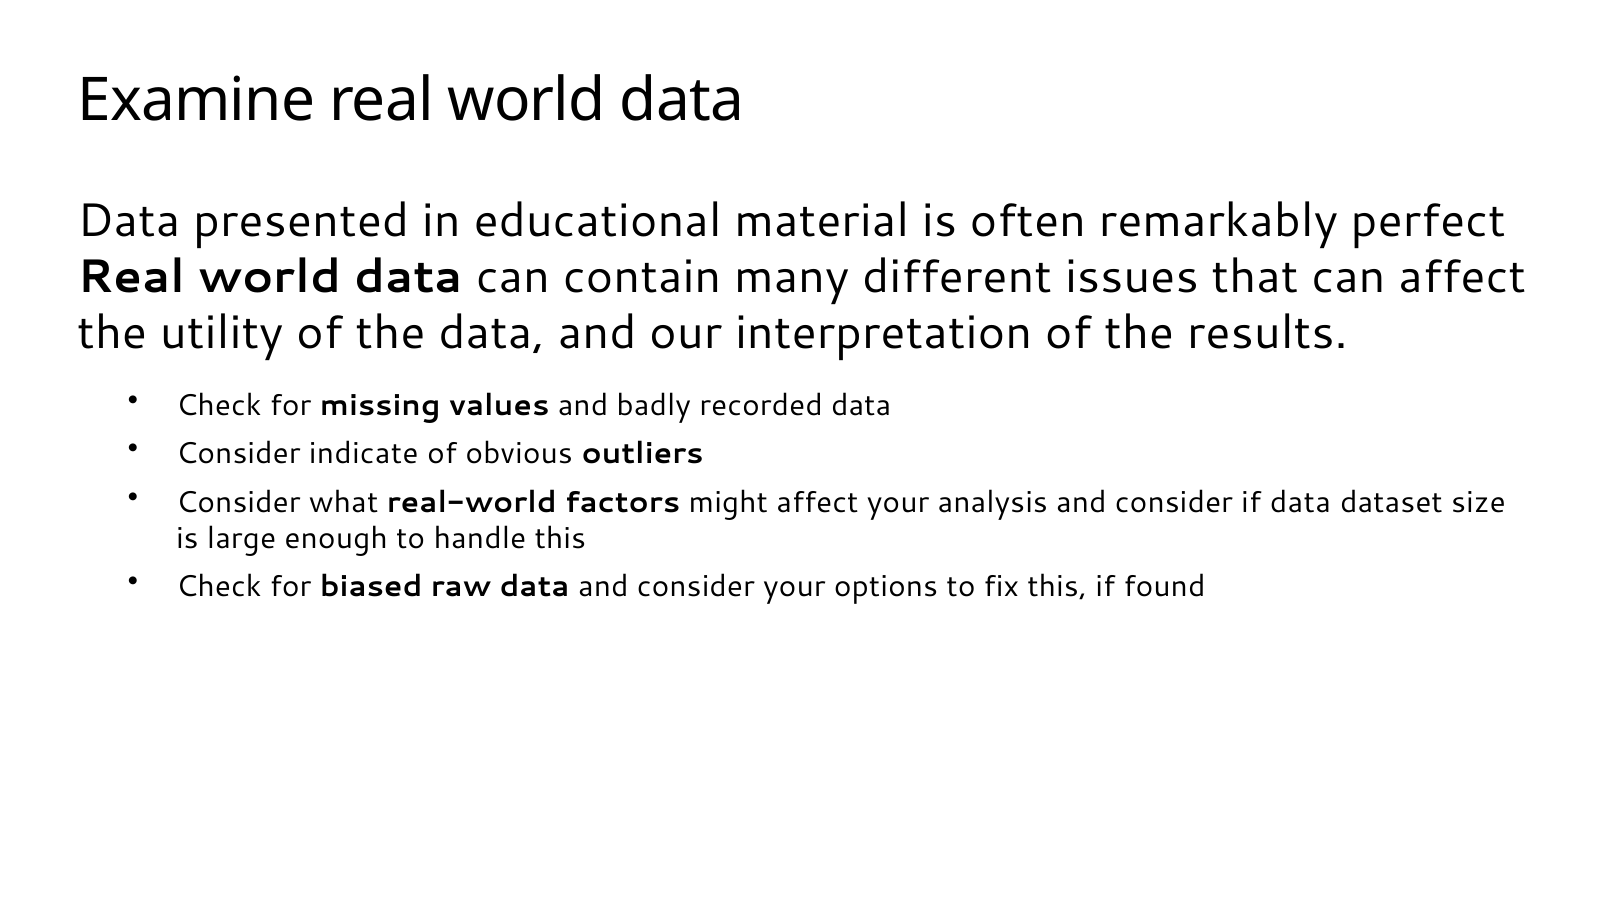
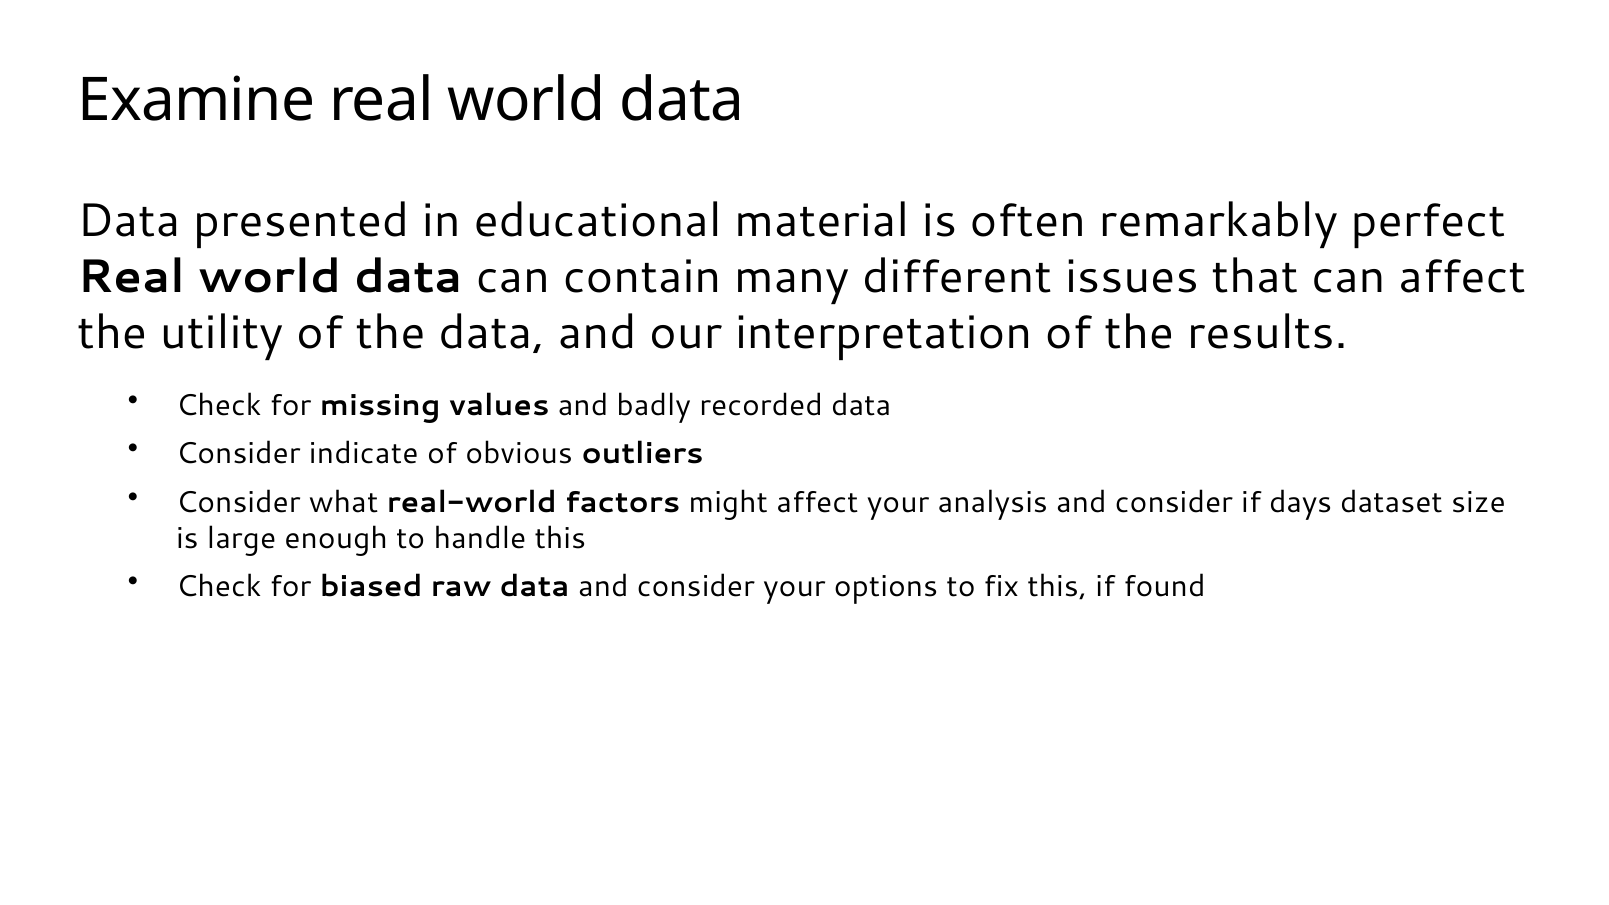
if data: data -> days
